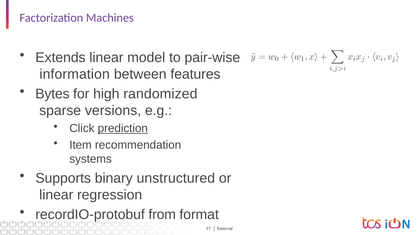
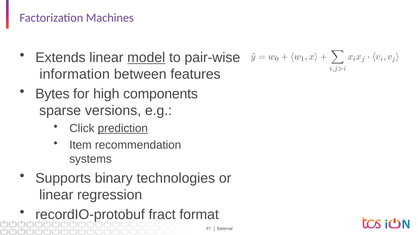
model underline: none -> present
randomized: randomized -> components
unstructured: unstructured -> technologies
from: from -> fract
